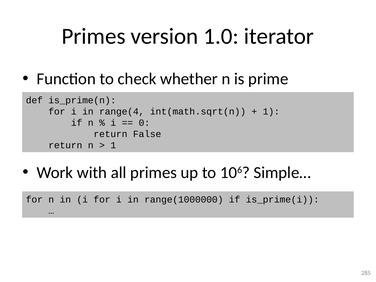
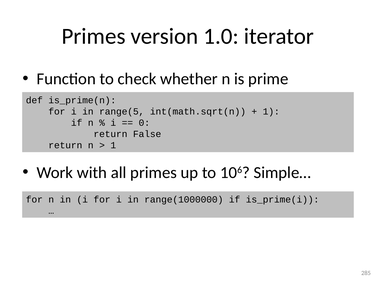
range(4: range(4 -> range(5
